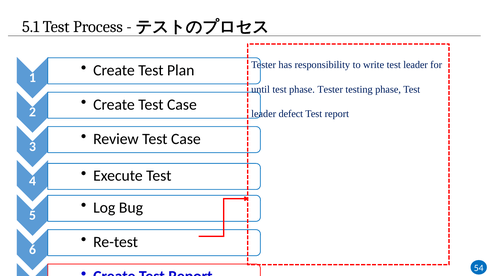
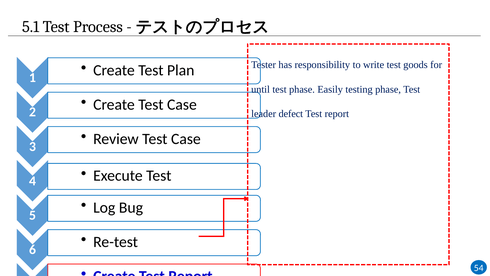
write test leader: leader -> goods
phase Tester: Tester -> Easily
